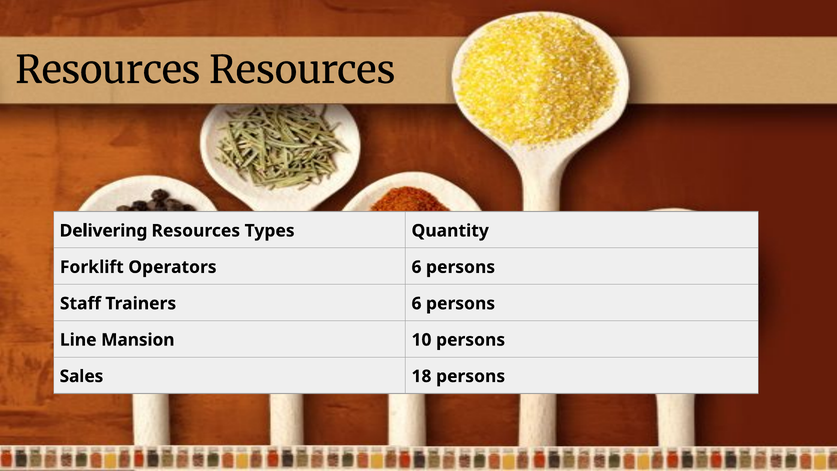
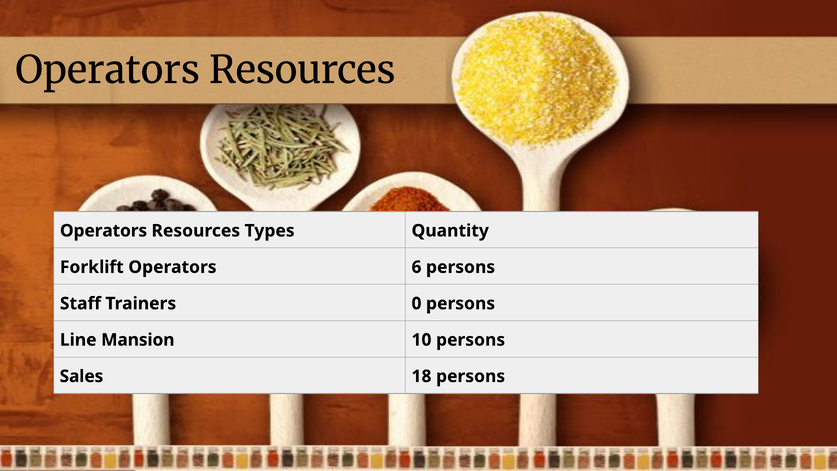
Resources at (108, 70): Resources -> Operators
Delivering at (104, 231): Delivering -> Operators
Trainers 6: 6 -> 0
